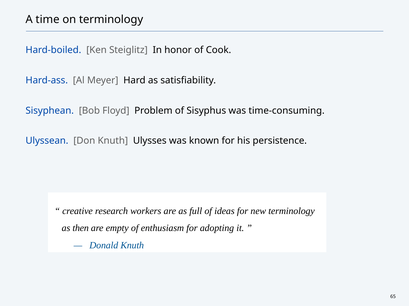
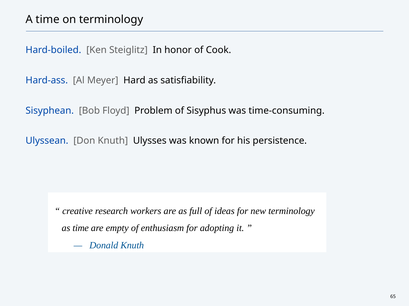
as then: then -> time
